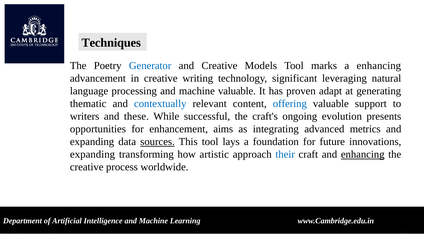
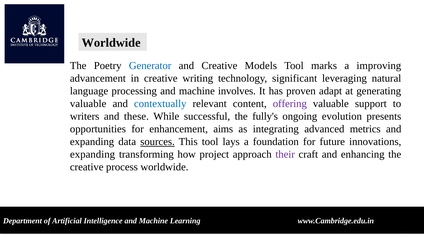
Techniques at (111, 43): Techniques -> Worldwide
a enhancing: enhancing -> improving
machine valuable: valuable -> involves
thematic at (88, 104): thematic -> valuable
offering colour: blue -> purple
craft's: craft's -> fully's
artistic: artistic -> project
their colour: blue -> purple
enhancing at (363, 155) underline: present -> none
